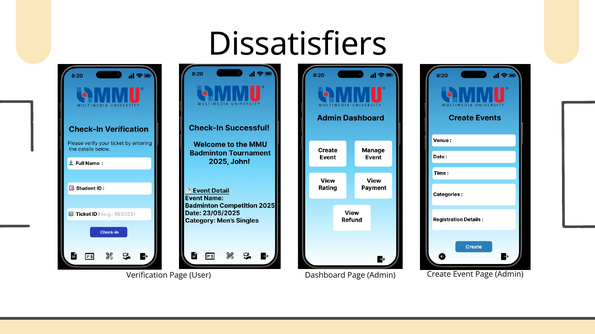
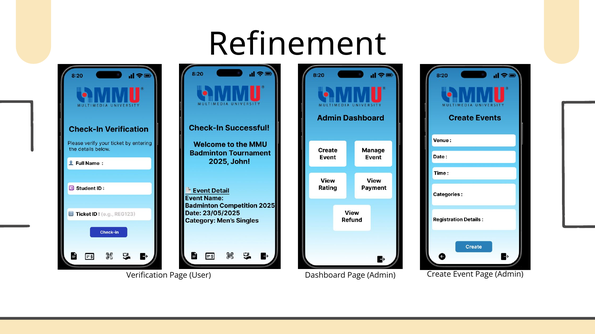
Dissatisfiers: Dissatisfiers -> Refinement
